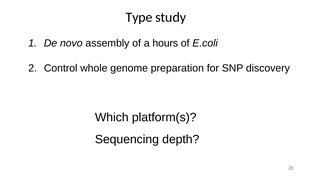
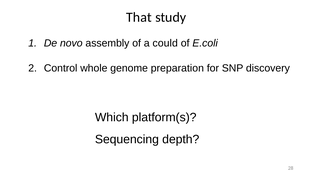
Type: Type -> That
hours: hours -> could
